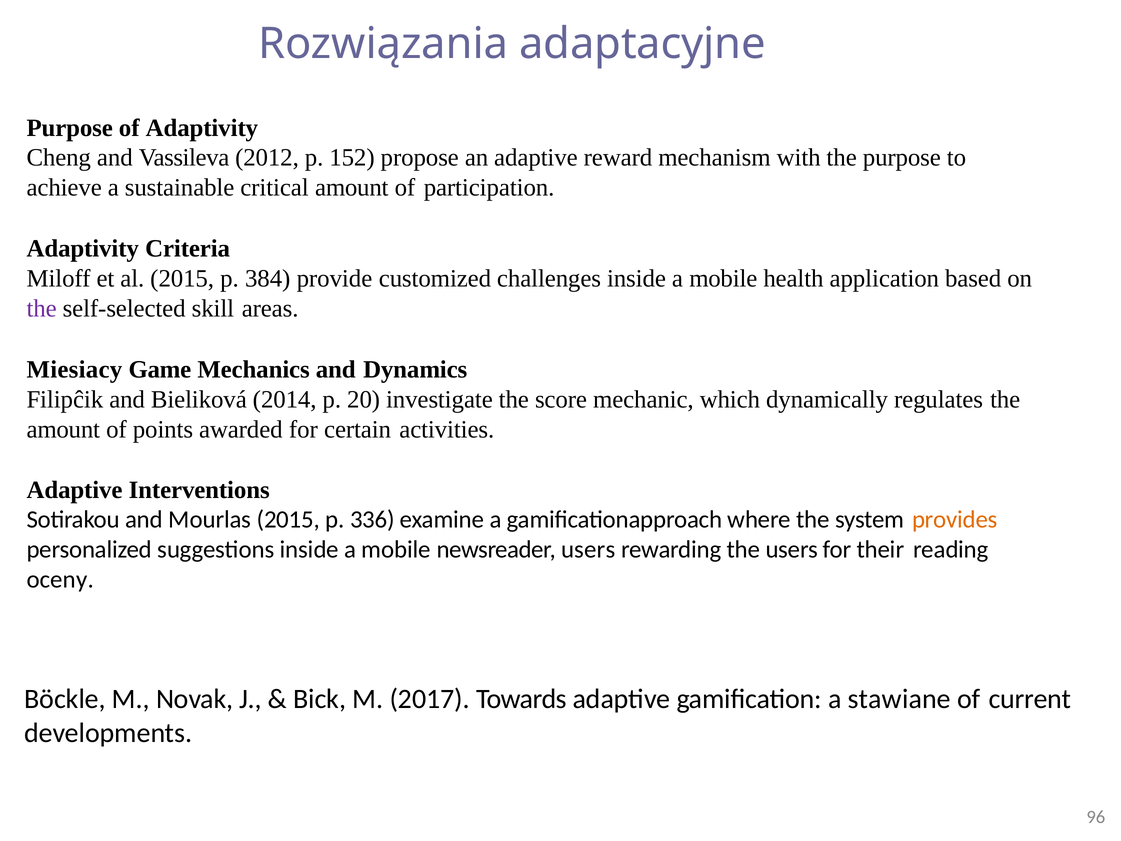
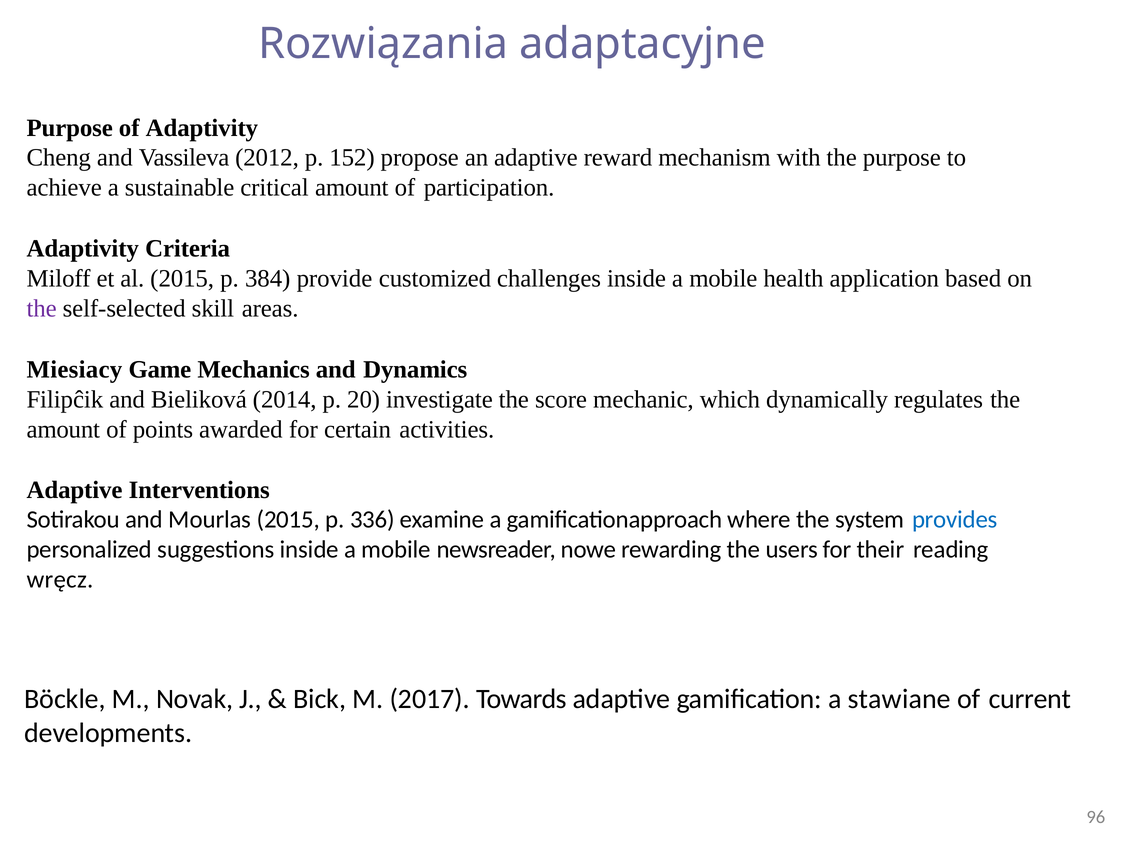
provides colour: orange -> blue
newsreader users: users -> nowe
oceny: oceny -> wręcz
